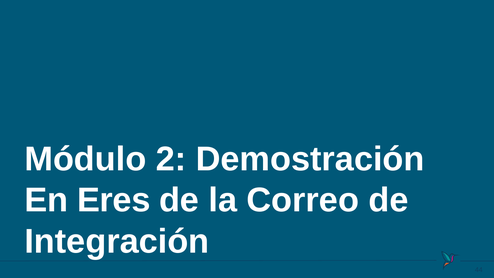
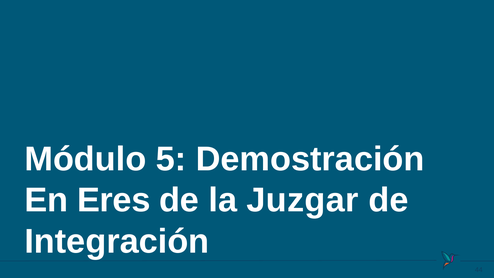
2: 2 -> 5
Correo: Correo -> Juzgar
